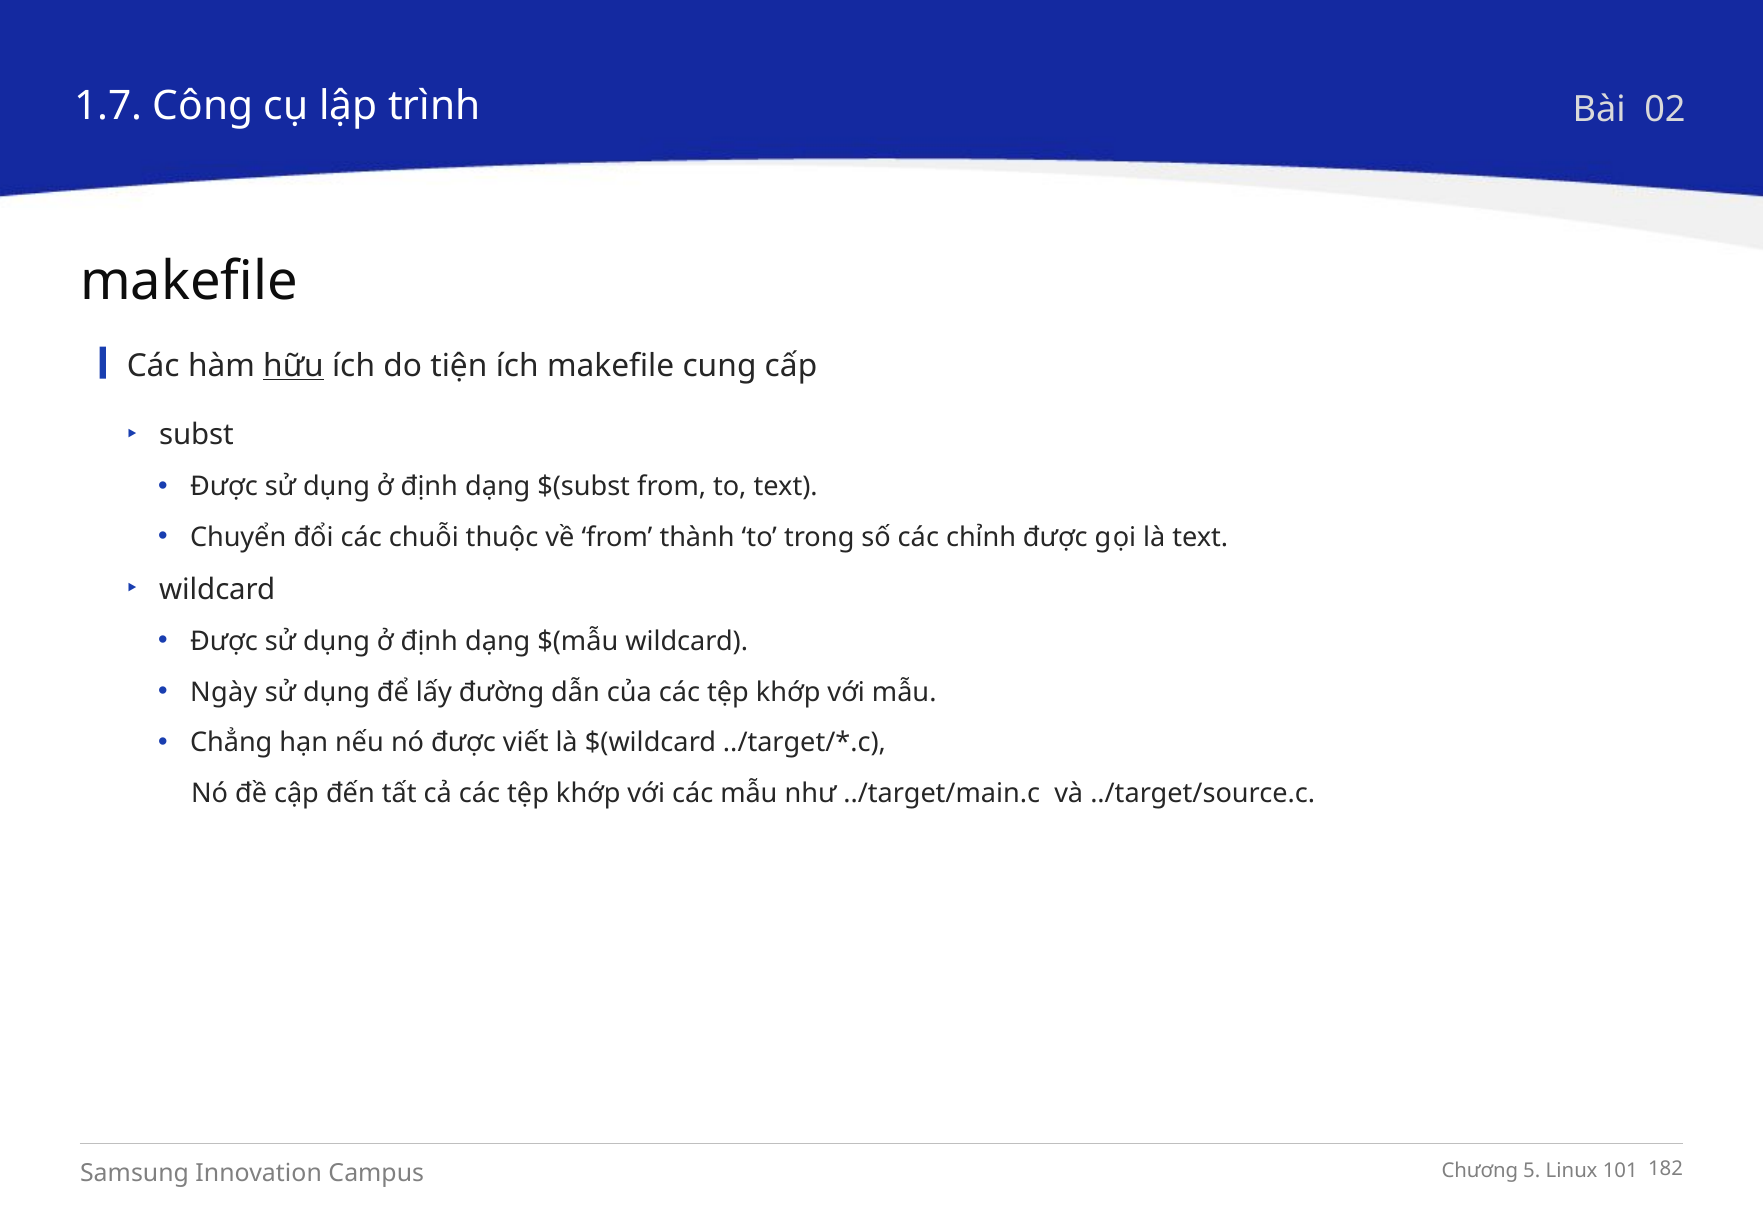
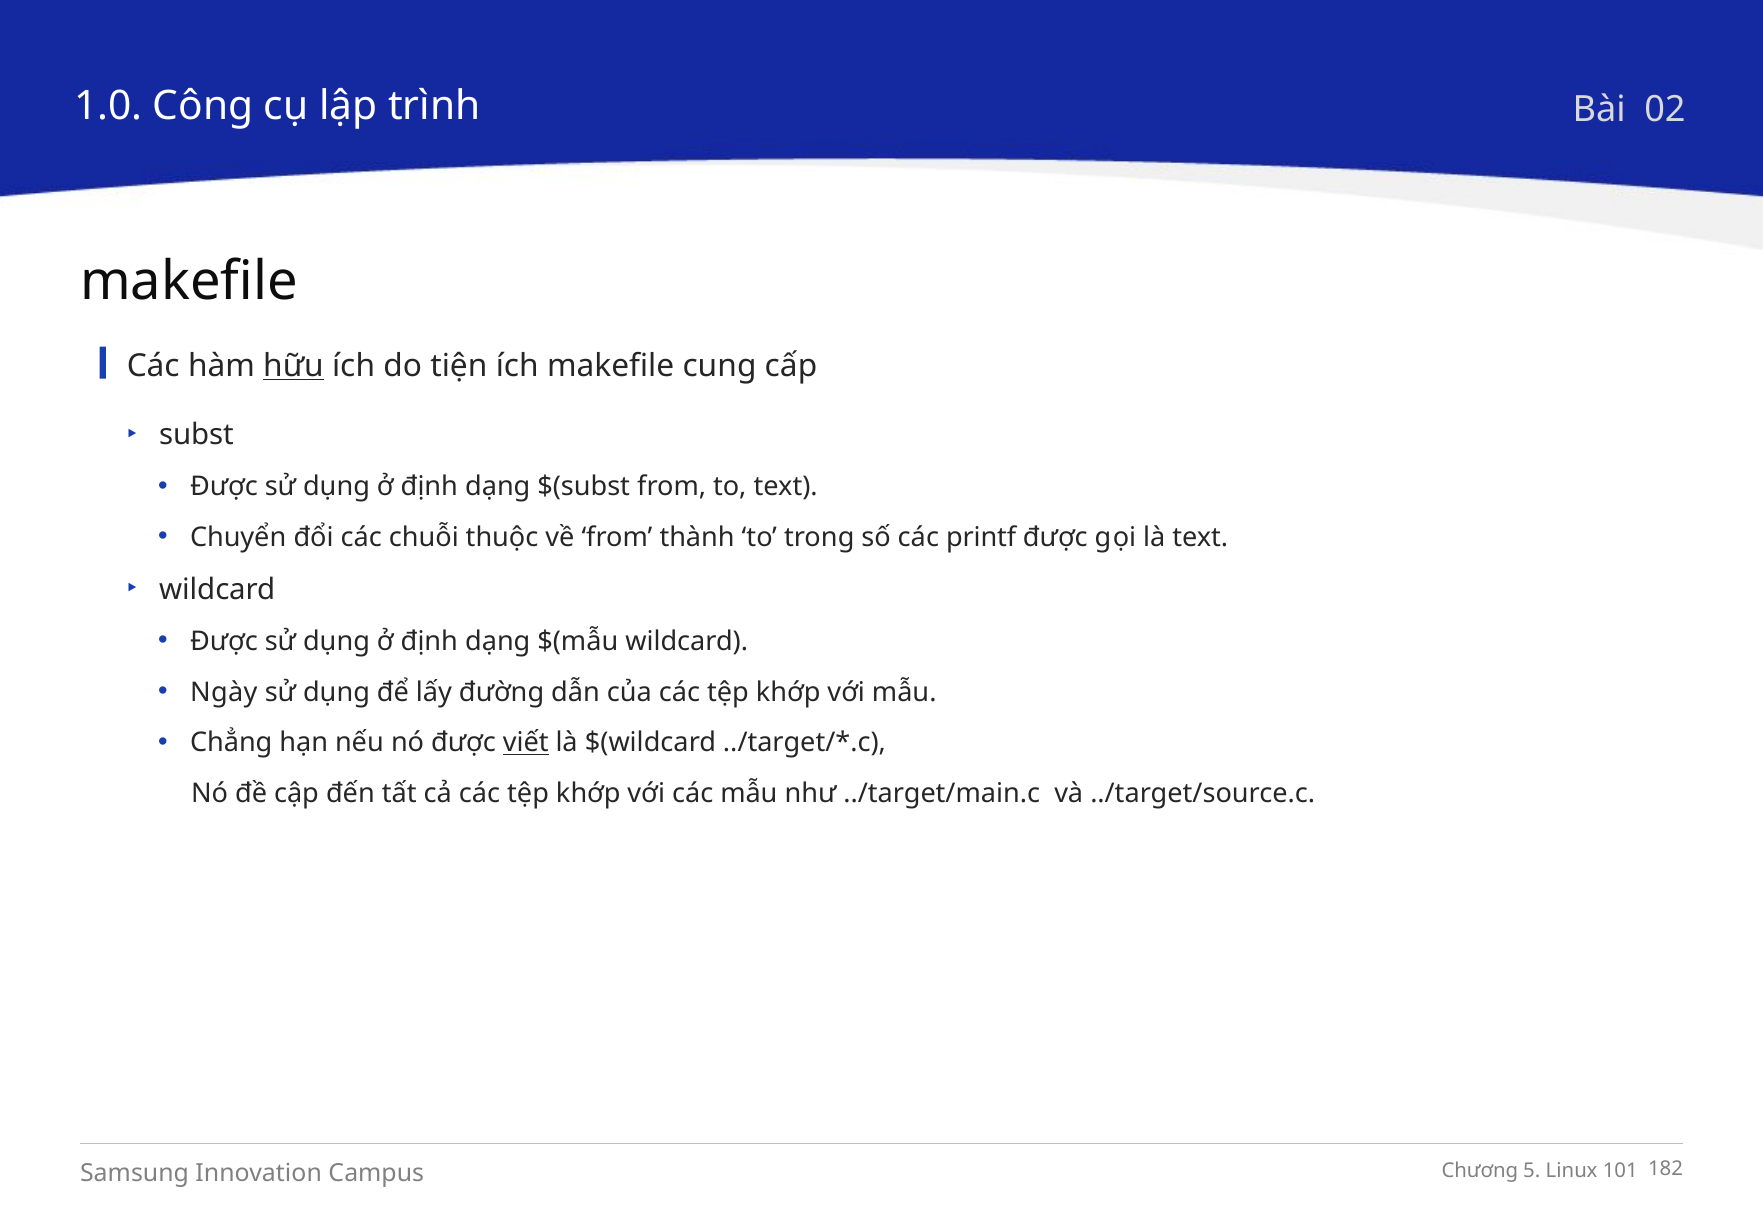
1.7: 1.7 -> 1.0
chỉnh: chỉnh -> printf
viết underline: none -> present
